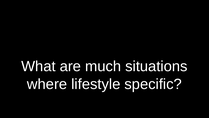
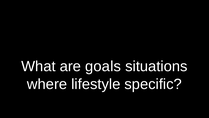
much: much -> goals
